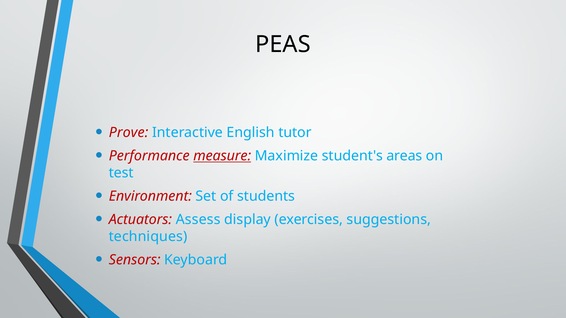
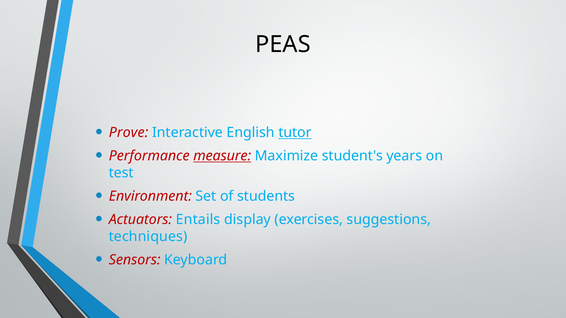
tutor underline: none -> present
areas: areas -> years
Assess: Assess -> Entails
